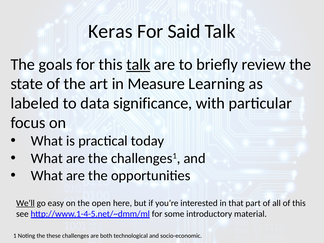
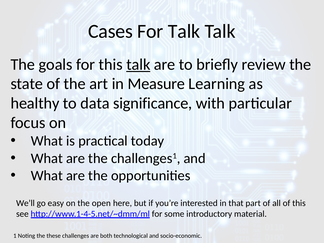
Keras: Keras -> Cases
For Said: Said -> Talk
labeled: labeled -> healthy
We’ll underline: present -> none
